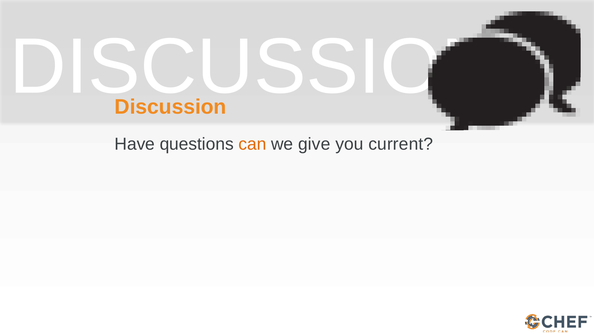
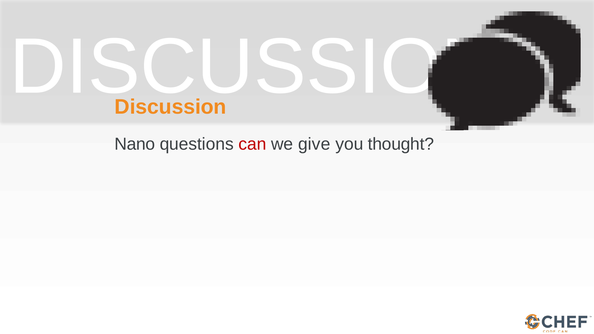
Have: Have -> Nano
can colour: orange -> red
current: current -> thought
